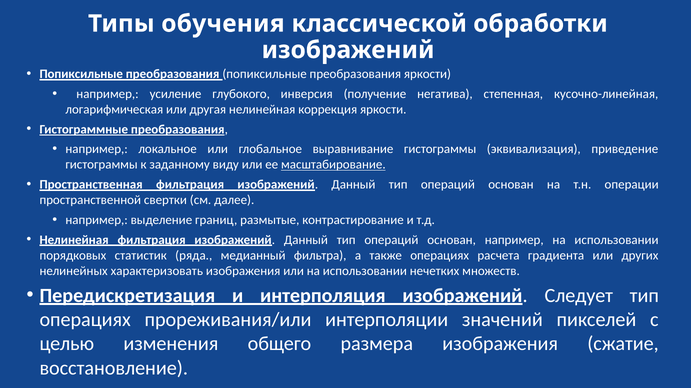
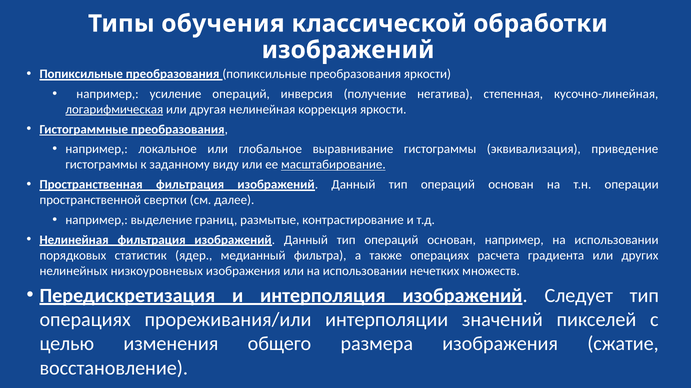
усиление глубокого: глубокого -> операций
логарифмическая underline: none -> present
ряда: ряда -> ядер
характеризовать: характеризовать -> низкоуровневых
